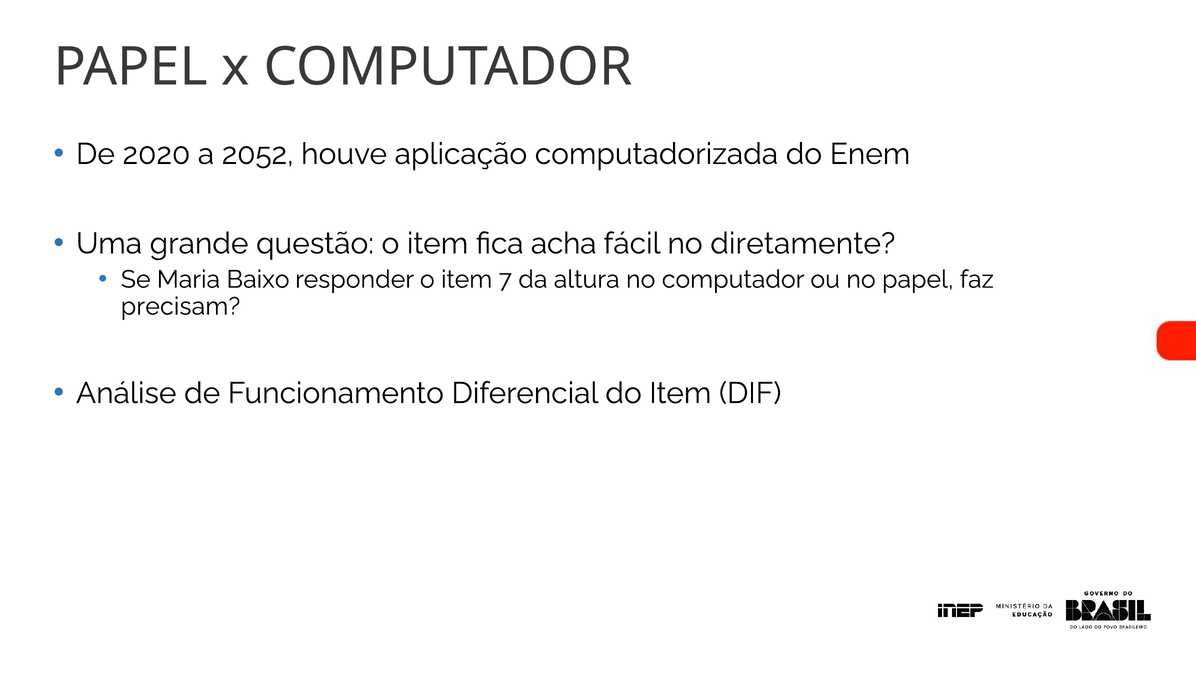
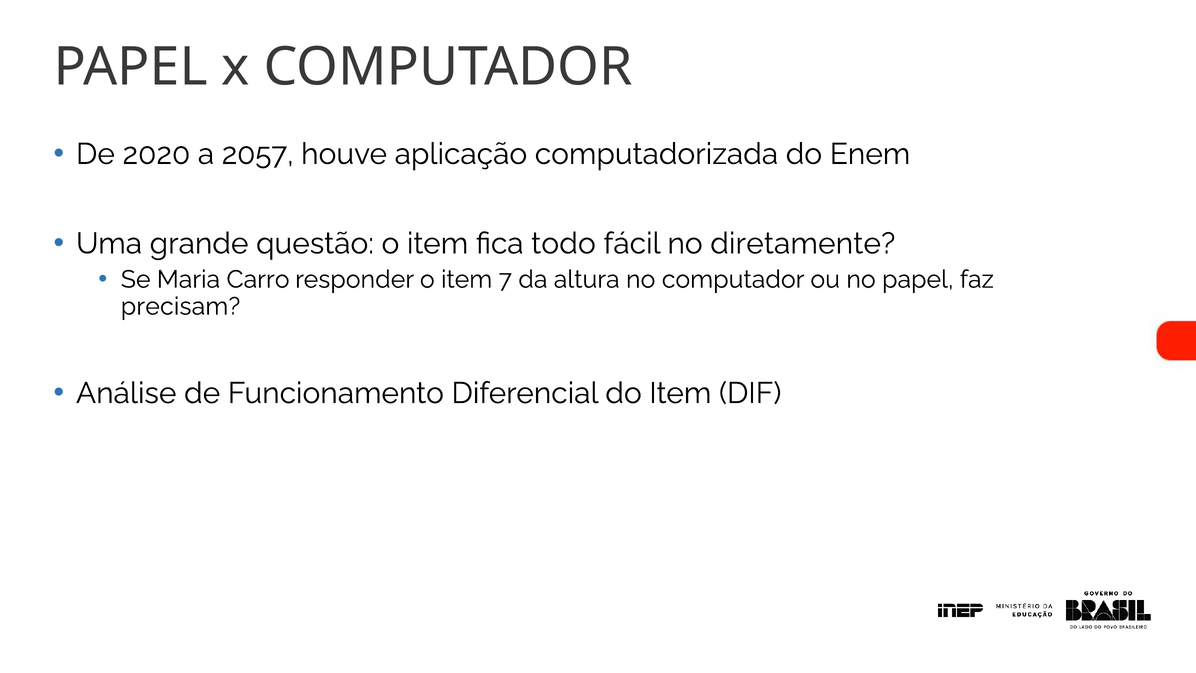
2052: 2052 -> 2057
acha: acha -> todo
Baixo: Baixo -> Carro
